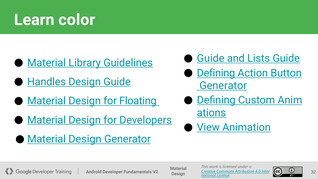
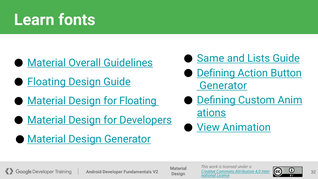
color: color -> fonts
Guide at (211, 58): Guide -> Same
Library: Library -> Overall
Handles at (47, 82): Handles -> Floating
